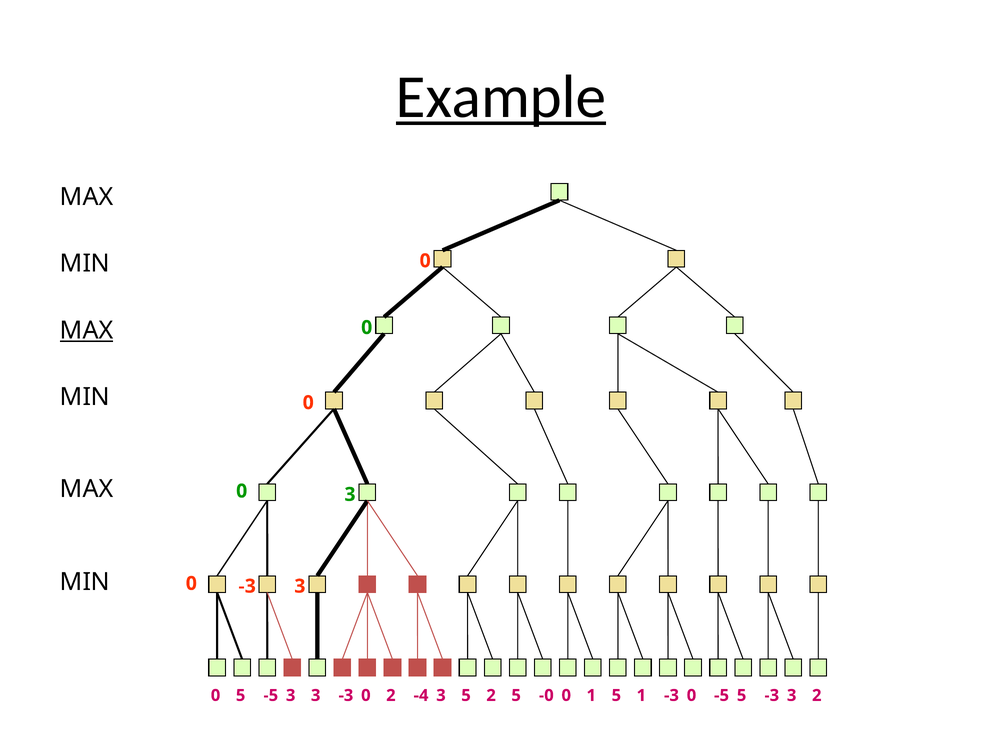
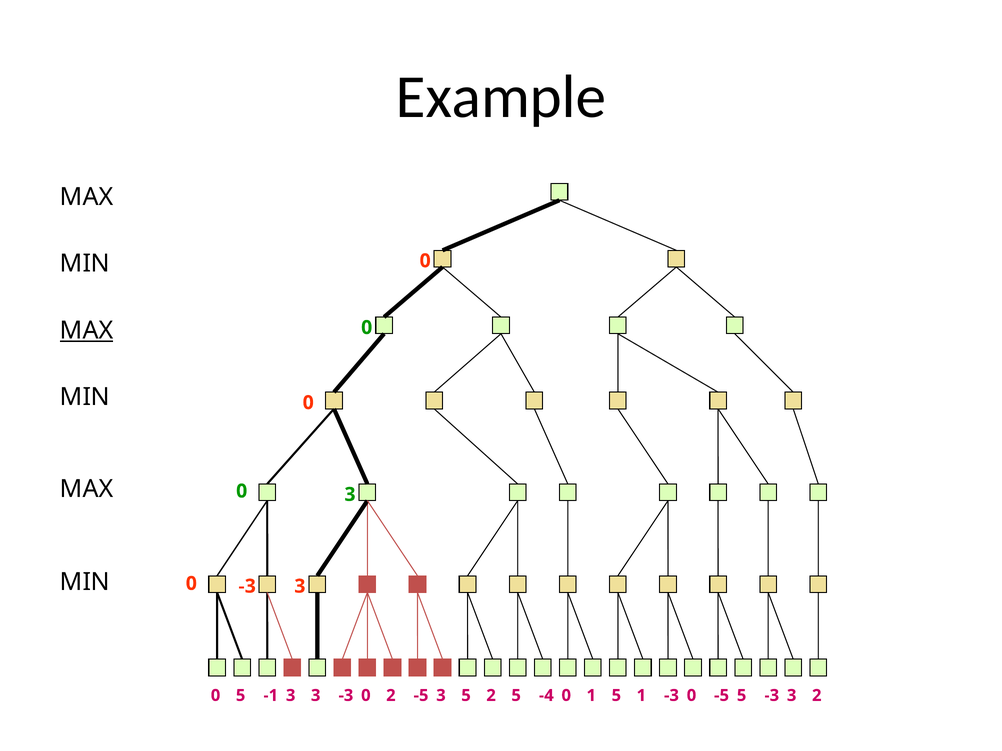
Example underline: present -> none
5 -5: -5 -> -1
-4 at (421, 696): -4 -> -5
-0: -0 -> -4
